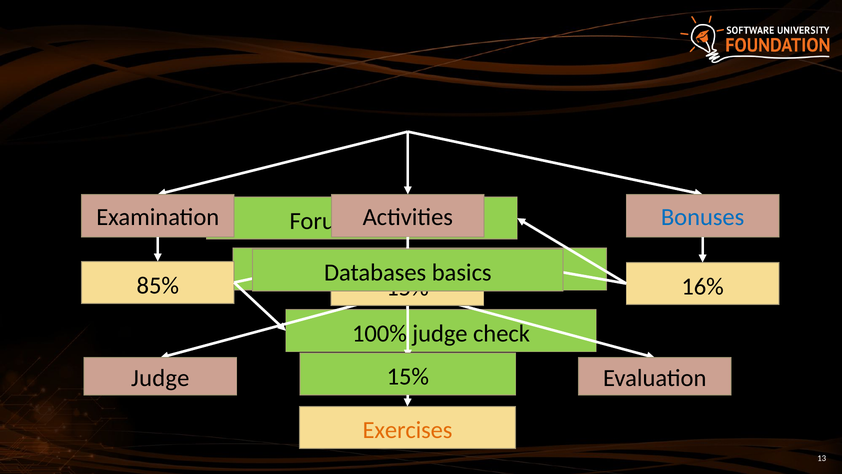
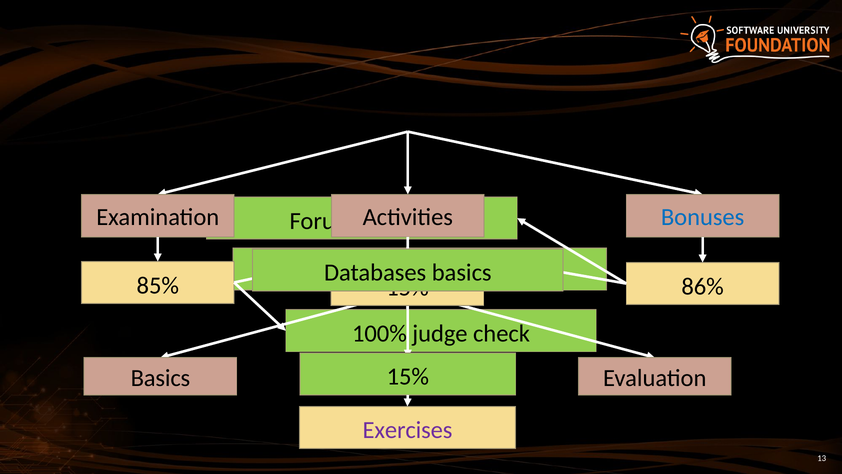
16%: 16% -> 86%
Judge at (160, 378): Judge -> Basics
Exercises colour: orange -> purple
